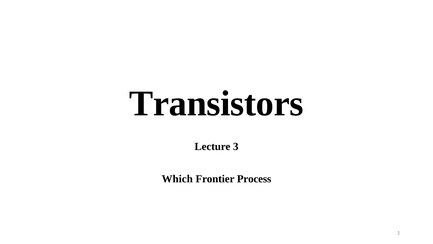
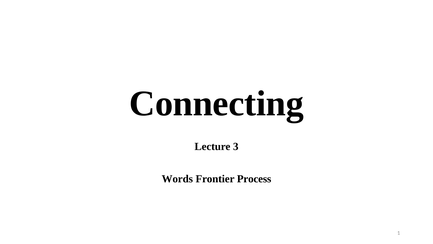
Transistors: Transistors -> Connecting
Which: Which -> Words
